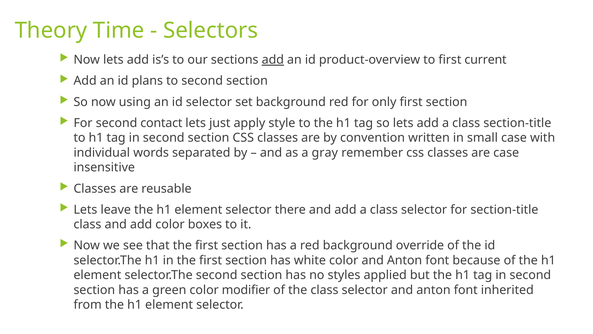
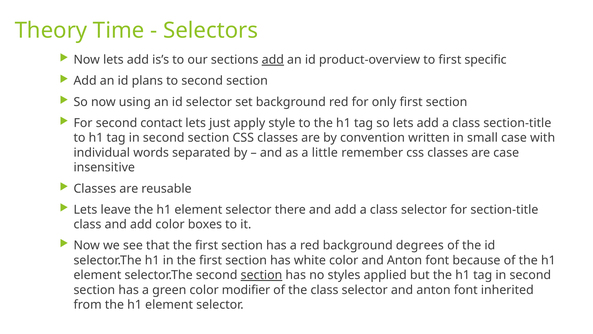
current: current -> specific
gray: gray -> little
override: override -> degrees
section at (261, 275) underline: none -> present
